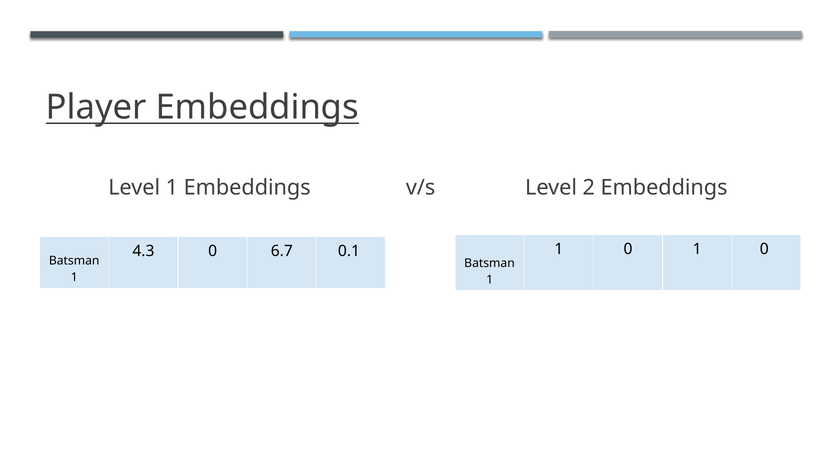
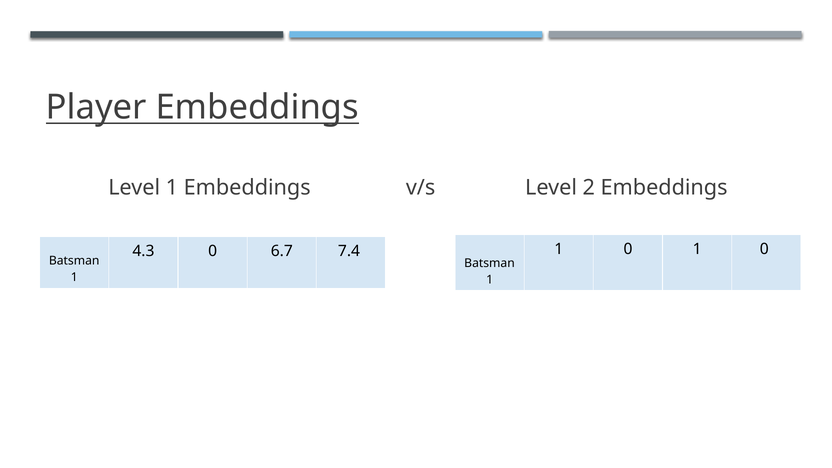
0.1: 0.1 -> 7.4
